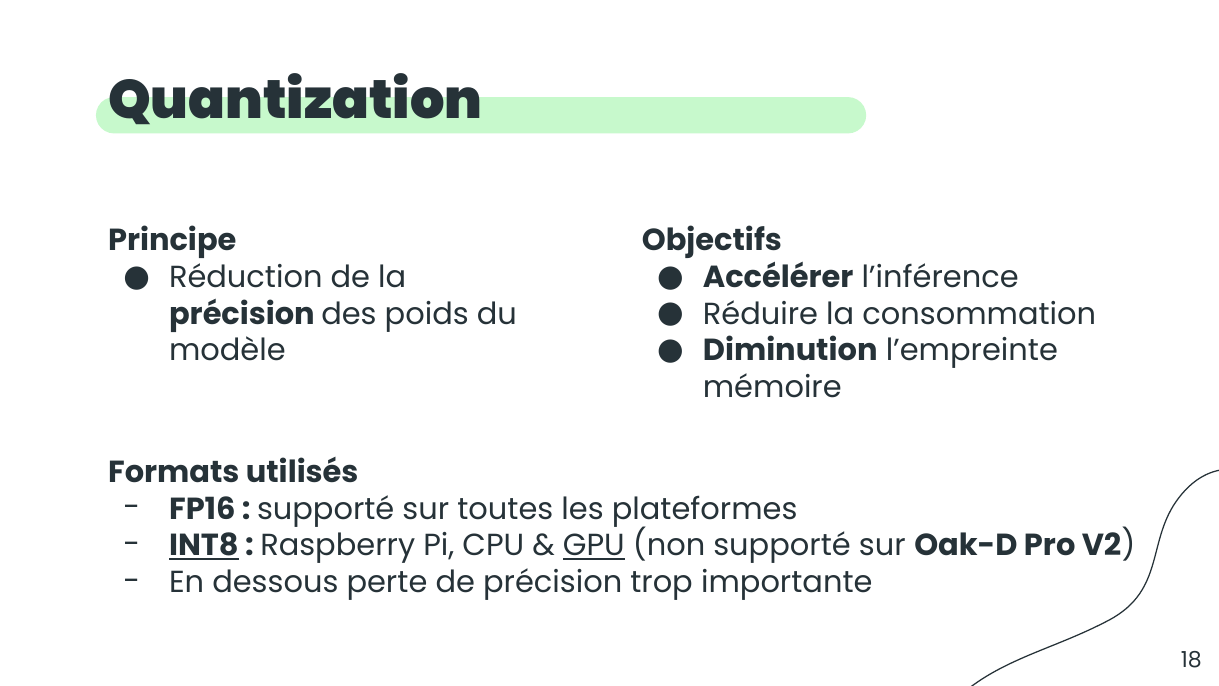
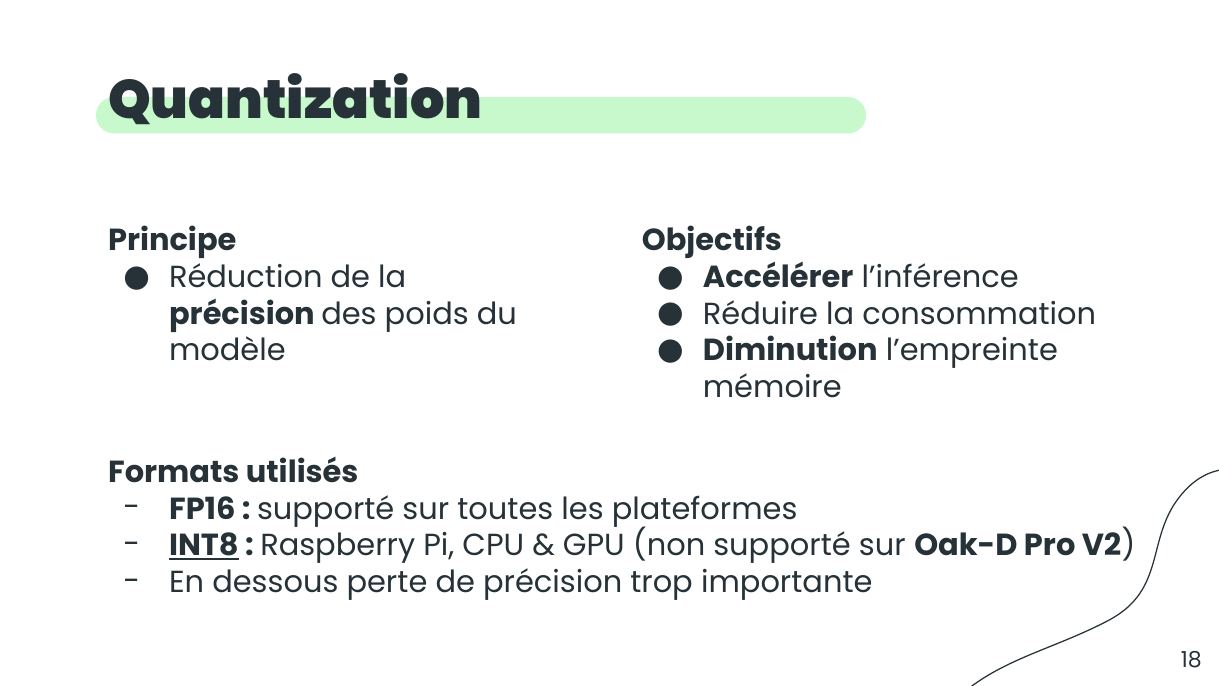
GPU underline: present -> none
